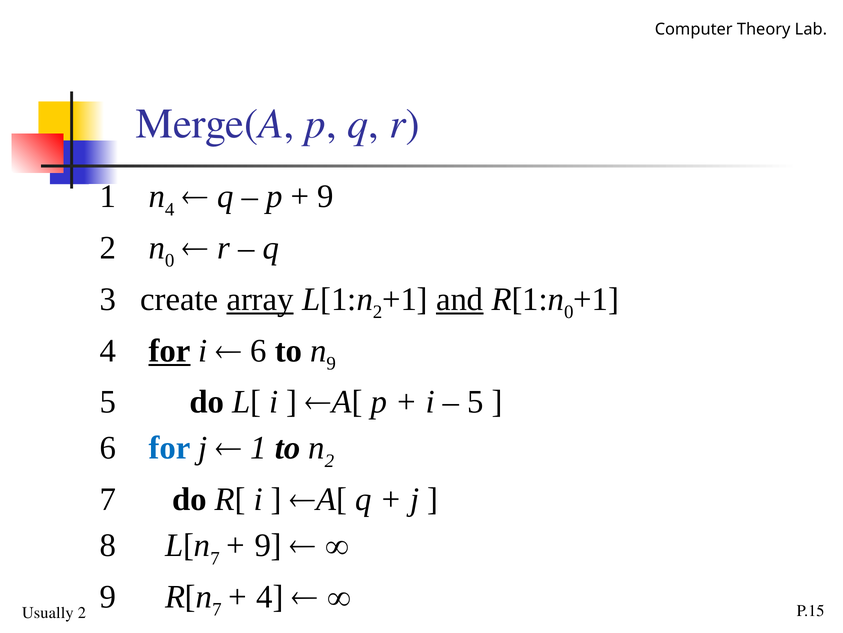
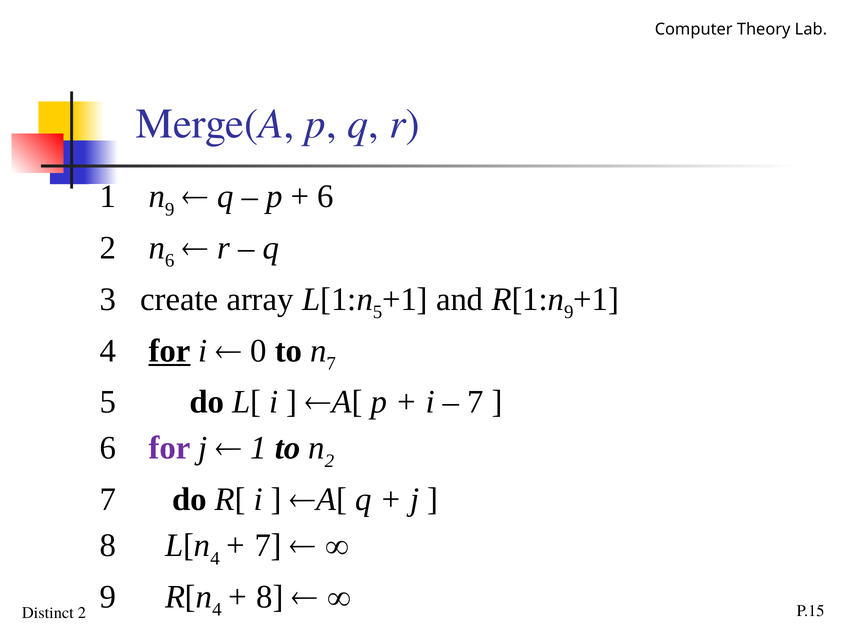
4 at (170, 209): 4 -> 9
9 at (326, 196): 9 -> 6
0 at (170, 260): 0 -> 6
array underline: present -> none
2 at (378, 312): 2 -> 5
and underline: present -> none
0 at (569, 312): 0 -> 9
6 at (259, 350): 6 -> 0
9 at (331, 363): 9 -> 7
5 at (476, 402): 5 -> 7
for at (169, 448) colour: blue -> purple
7 at (215, 558): 7 -> 4
9 at (268, 545): 9 -> 7
7 at (217, 609): 7 -> 4
4 at (270, 596): 4 -> 8
Usually: Usually -> Distinct
